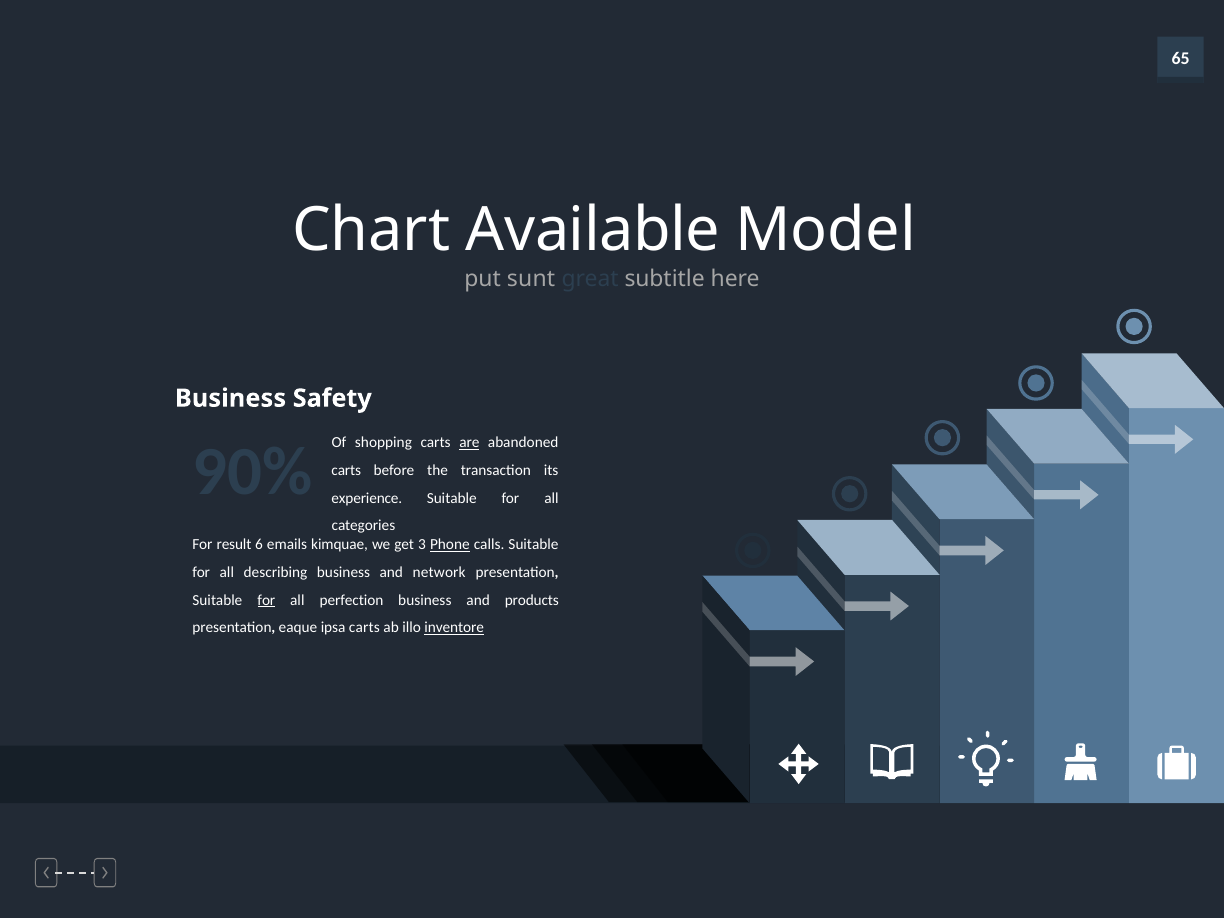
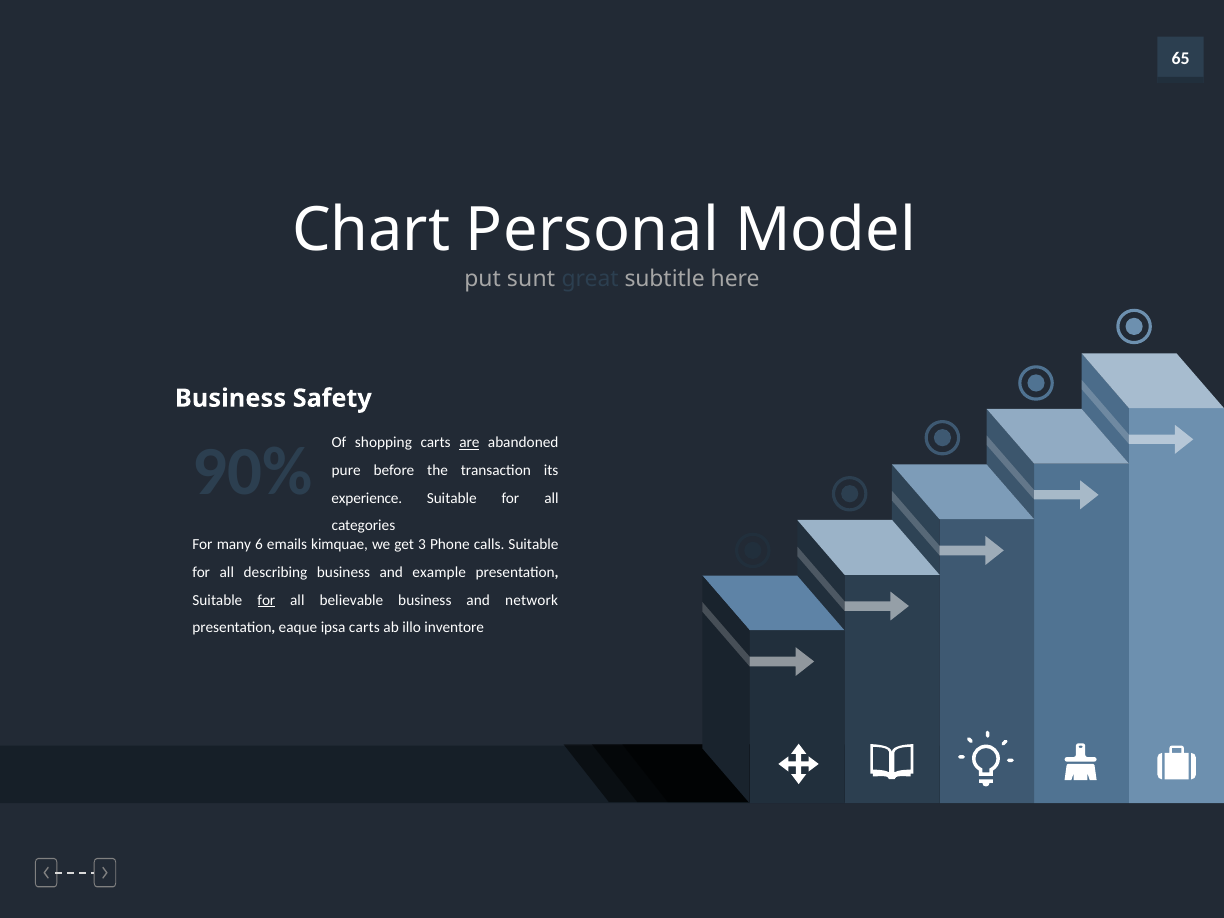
Available: Available -> Personal
carts at (346, 470): carts -> pure
result: result -> many
Phone underline: present -> none
network: network -> example
perfection: perfection -> believable
products: products -> network
inventore underline: present -> none
